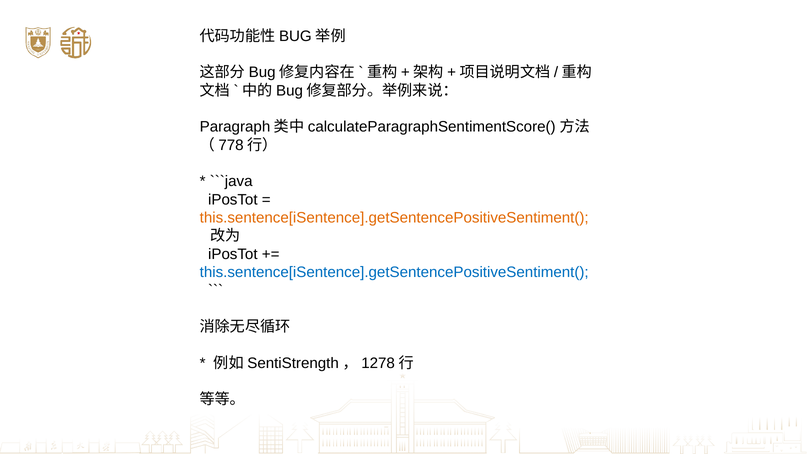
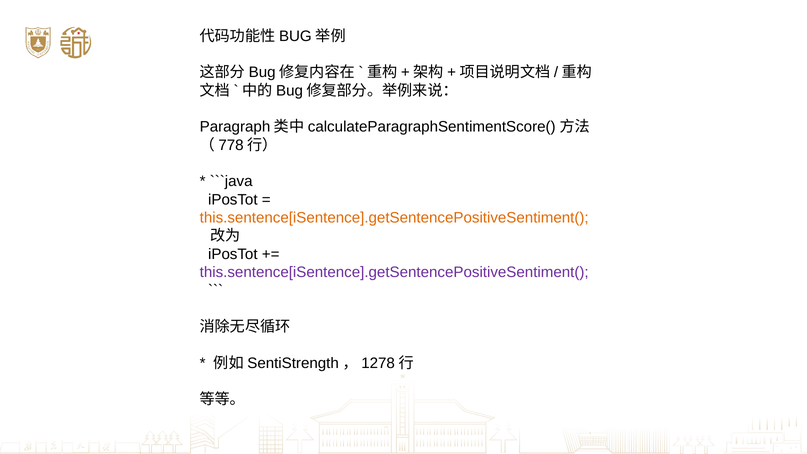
this.sentence[iSentence].getSentencePositiveSentiment( at (394, 272) colour: blue -> purple
